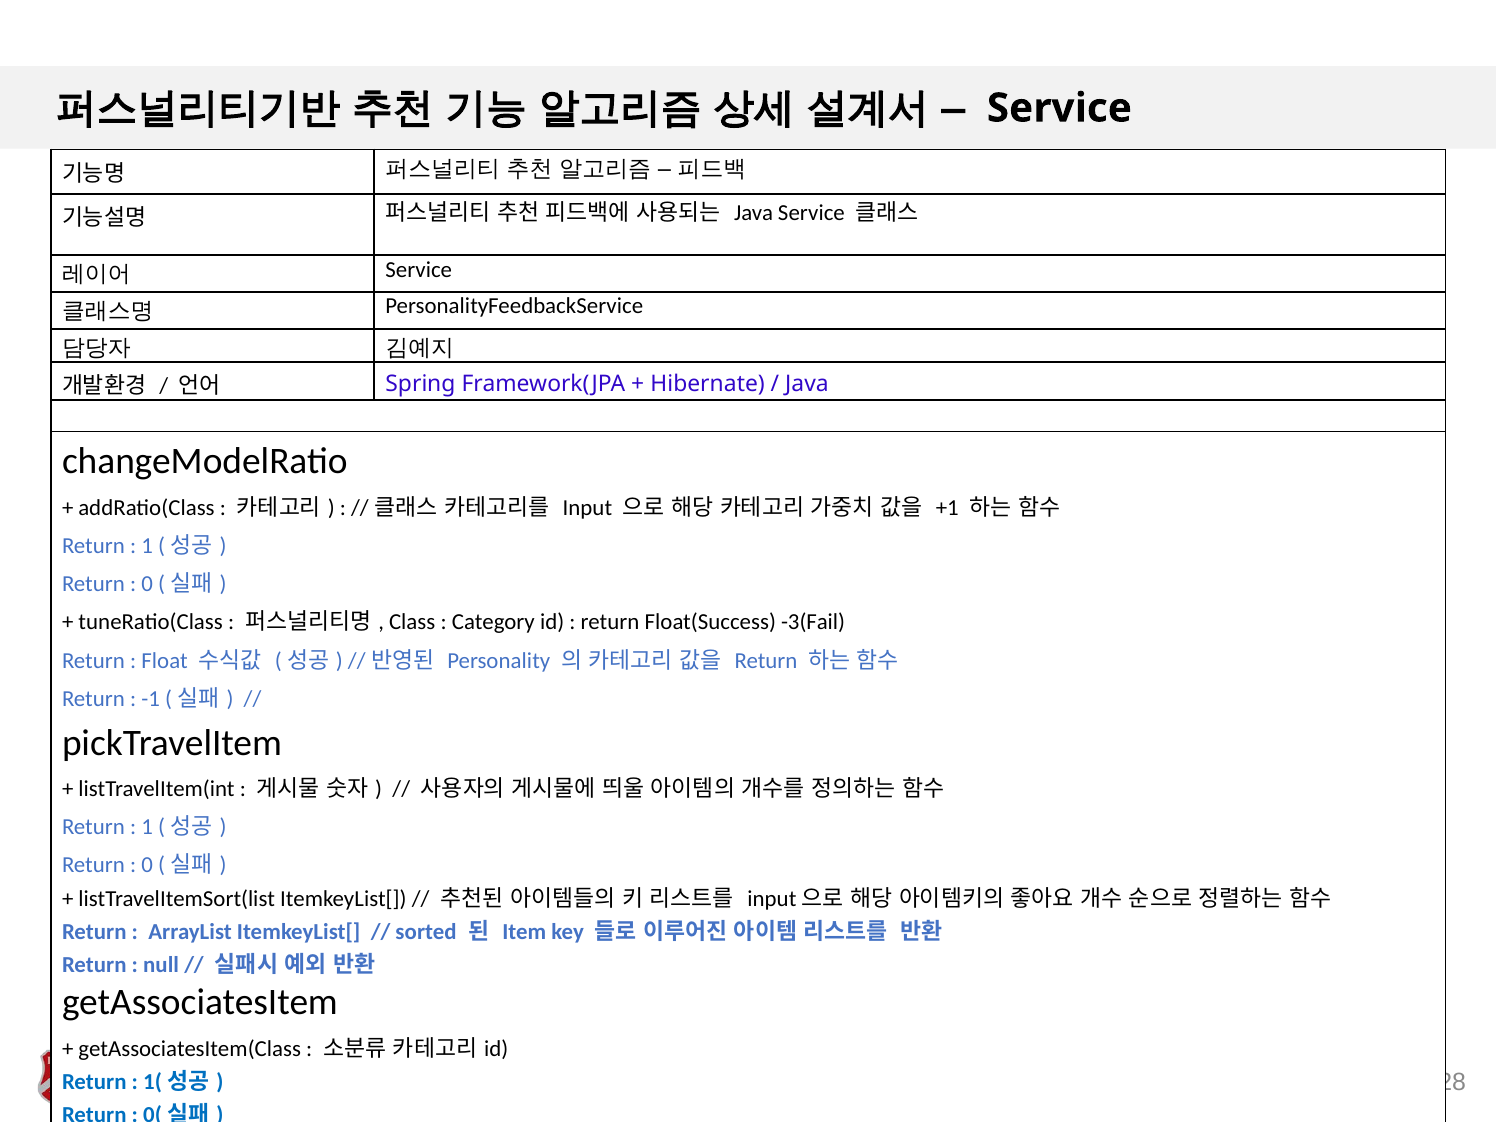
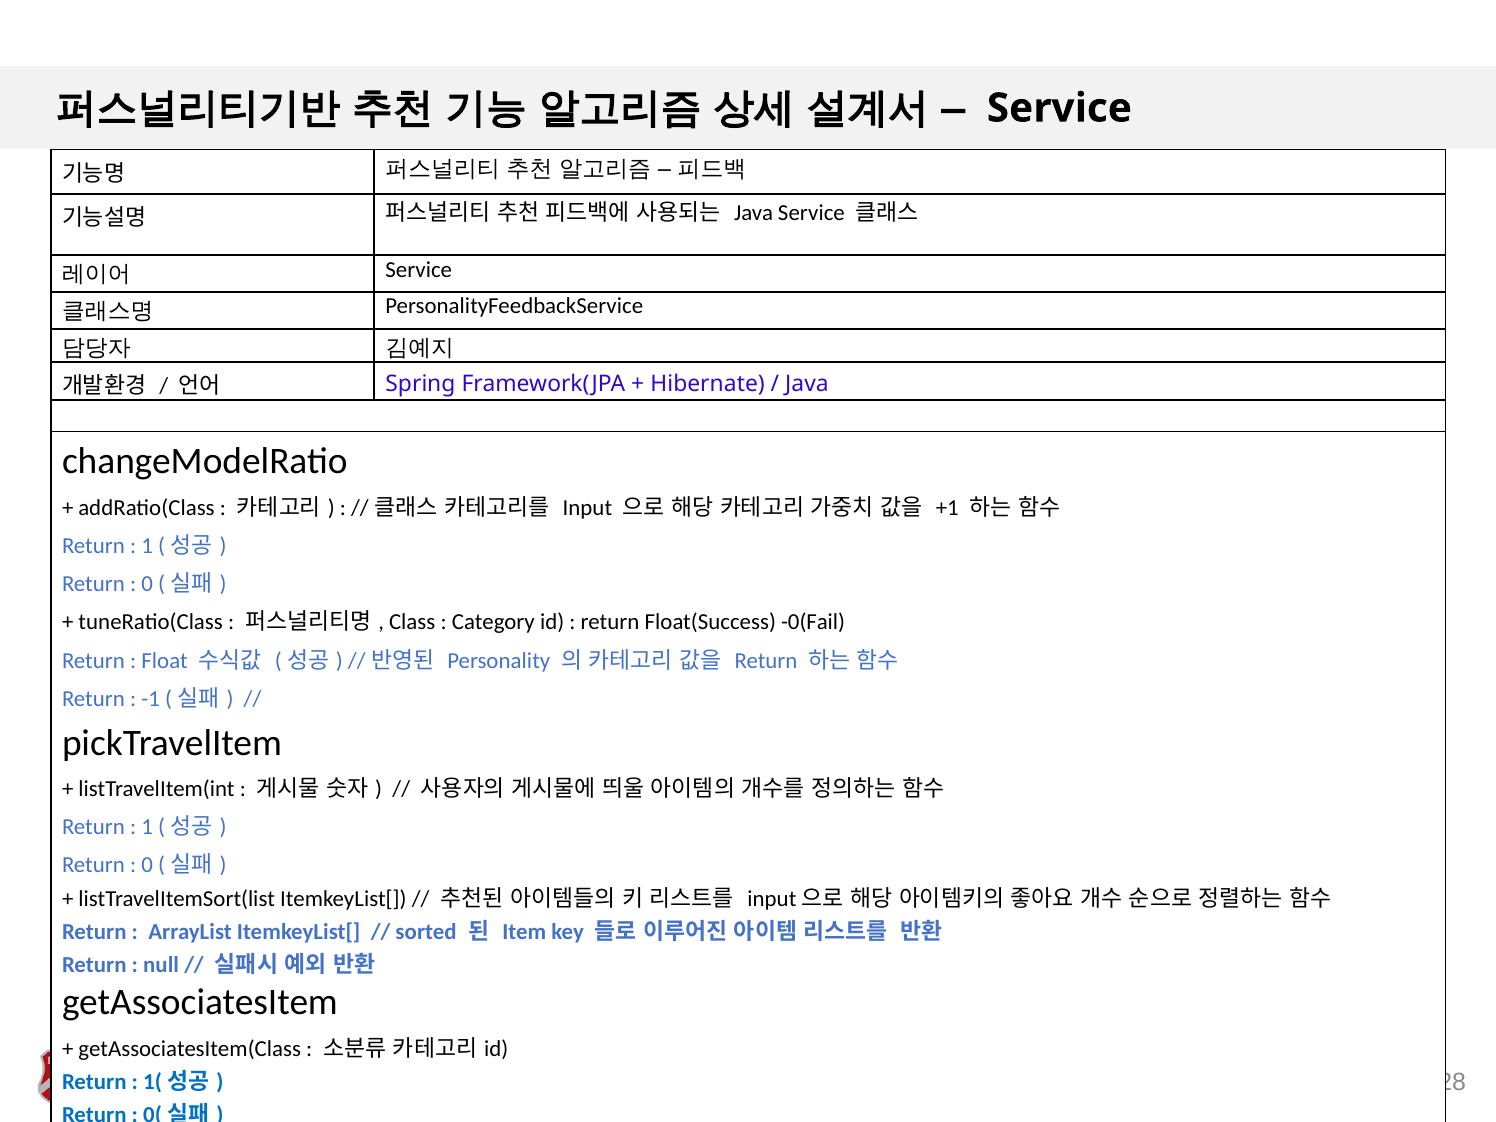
-3(Fail: -3(Fail -> -0(Fail
